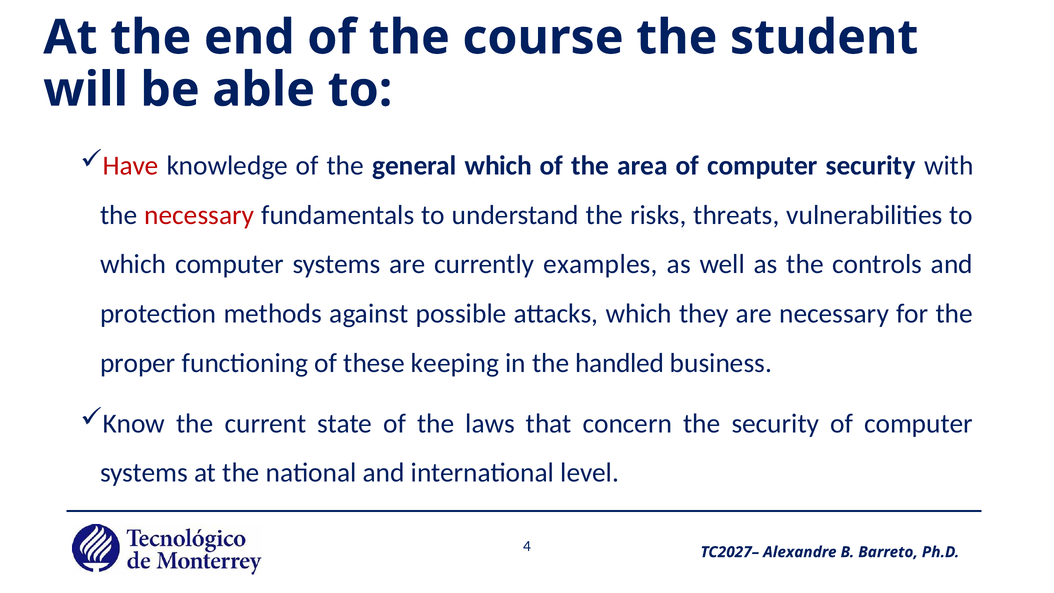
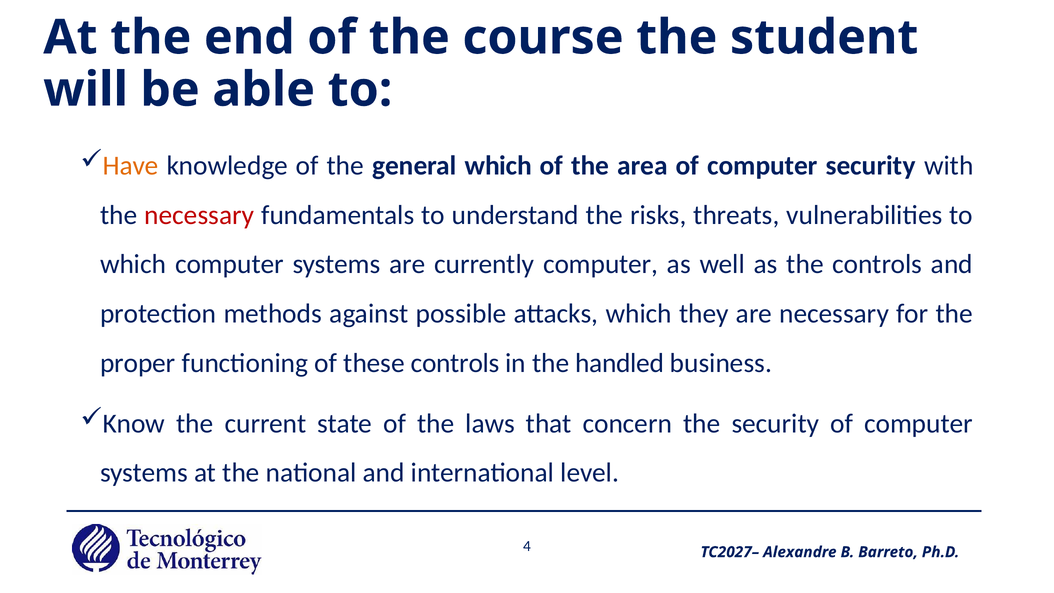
Have colour: red -> orange
currently examples: examples -> computer
these keeping: keeping -> controls
